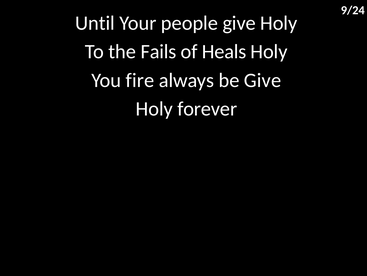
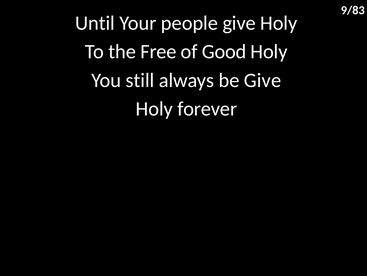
9/24: 9/24 -> 9/83
Fails: Fails -> Free
Heals: Heals -> Good
fire: fire -> still
